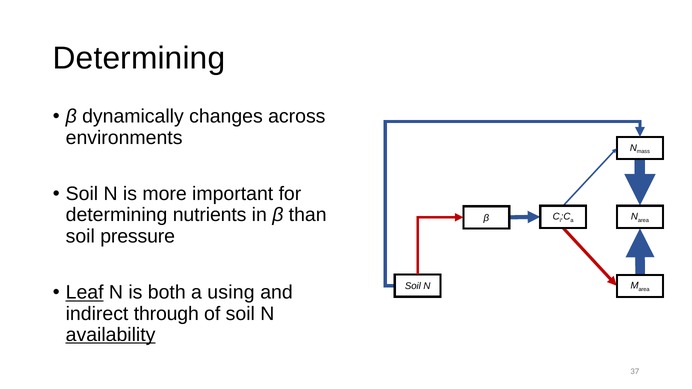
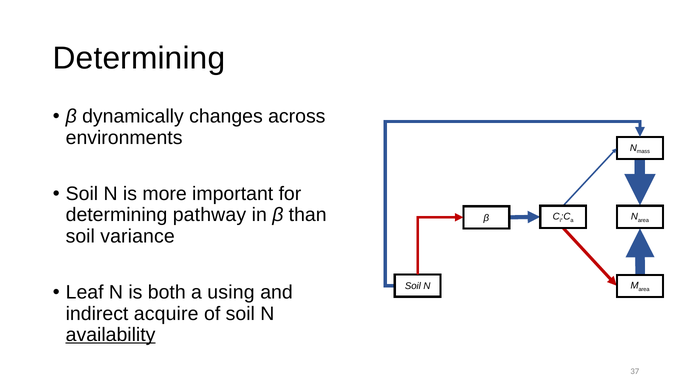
nutrients: nutrients -> pathway
pressure: pressure -> variance
Leaf underline: present -> none
through: through -> acquire
